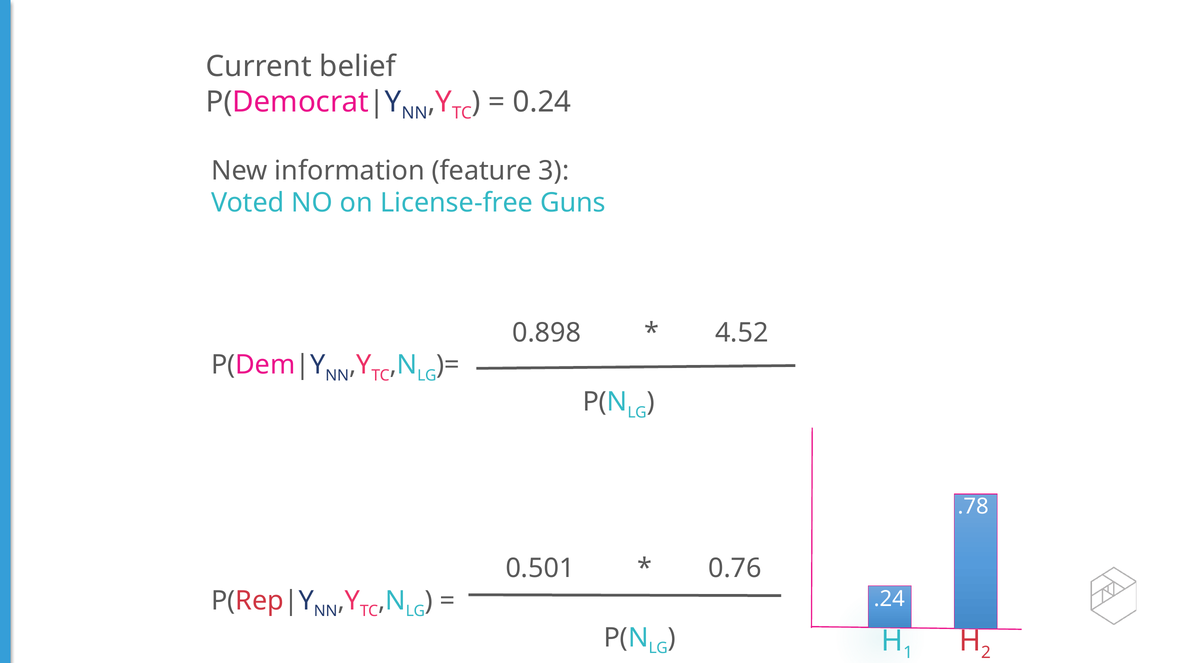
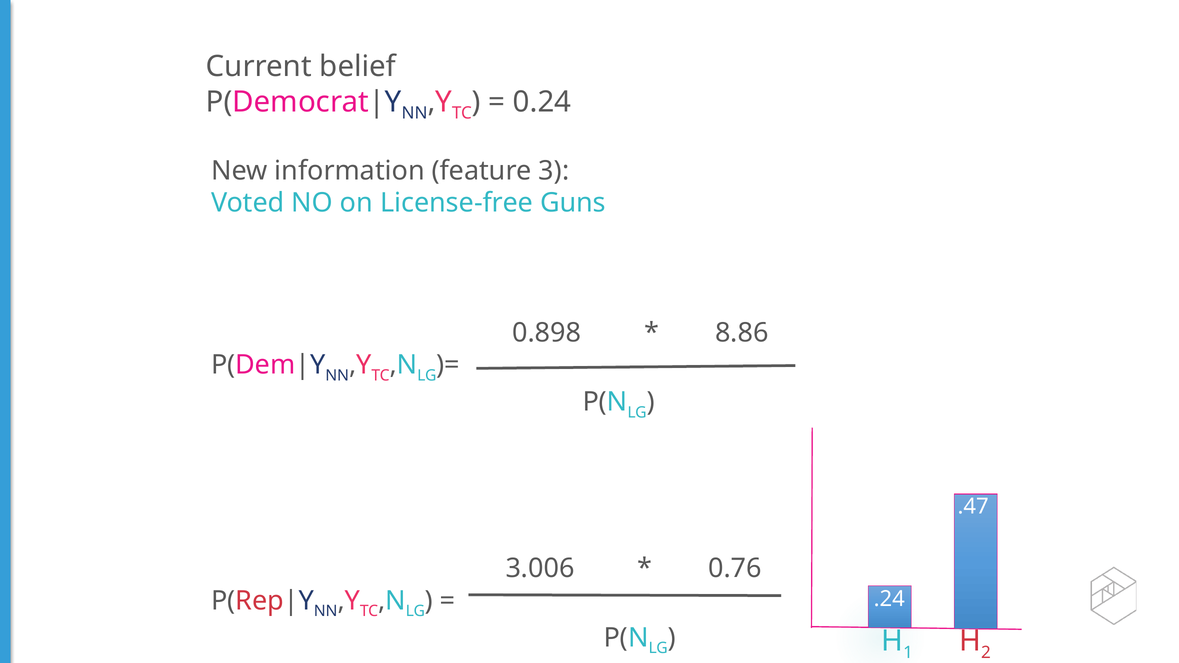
4.52: 4.52 -> 8.86
.78: .78 -> .47
0.501: 0.501 -> 3.006
